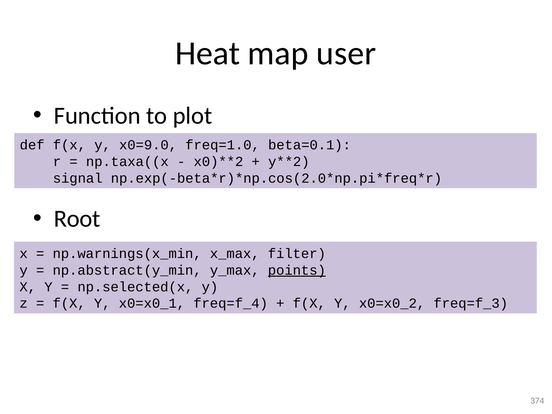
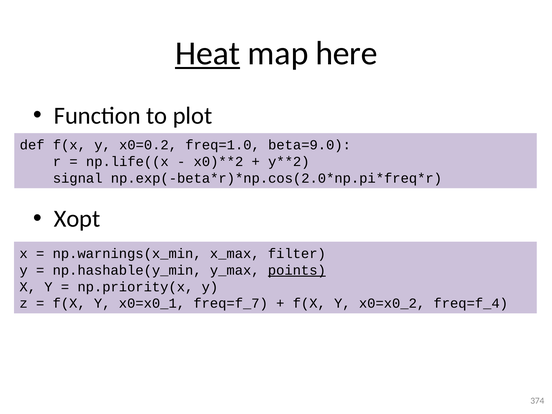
Heat underline: none -> present
user: user -> here
x0=9.0: x0=9.0 -> x0=0.2
beta=0.1: beta=0.1 -> beta=9.0
np.taxa((x: np.taxa((x -> np.life((x
Root: Root -> Xopt
np.abstract(y_min: np.abstract(y_min -> np.hashable(y_min
np.selected(x: np.selected(x -> np.priority(x
freq=f_4: freq=f_4 -> freq=f_7
freq=f_3: freq=f_3 -> freq=f_4
